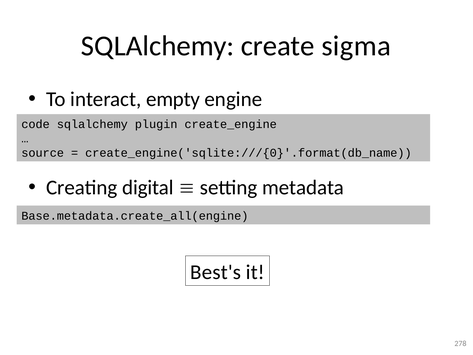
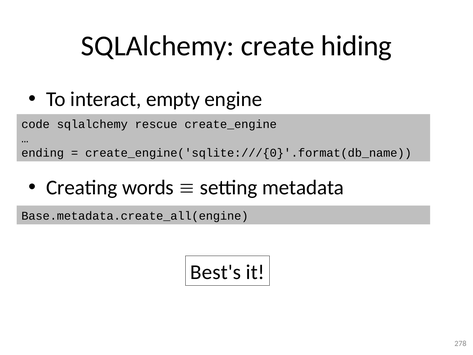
sigma: sigma -> hiding
plugin: plugin -> rescue
source: source -> ending
digital: digital -> words
